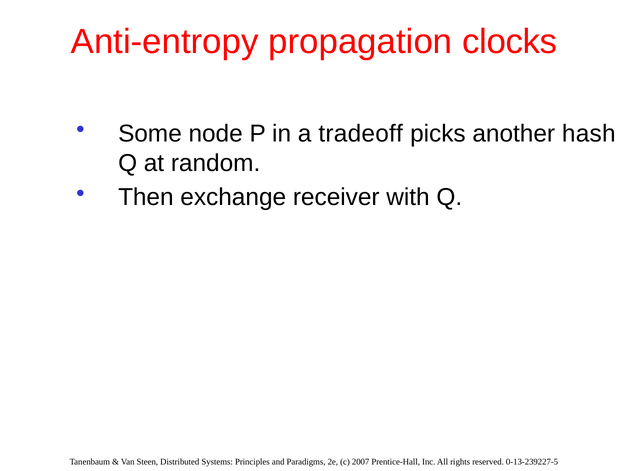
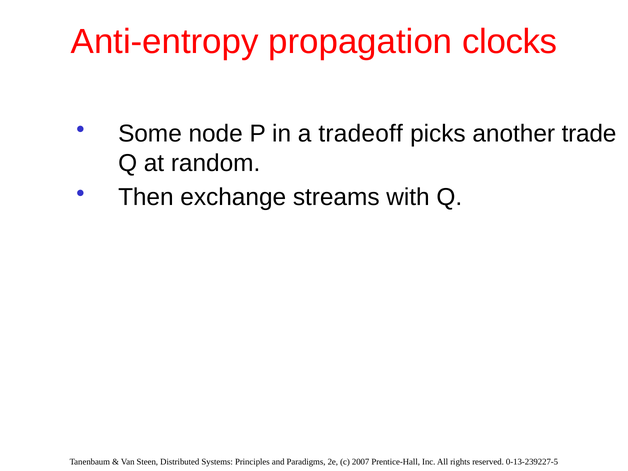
hash: hash -> trade
receiver: receiver -> streams
